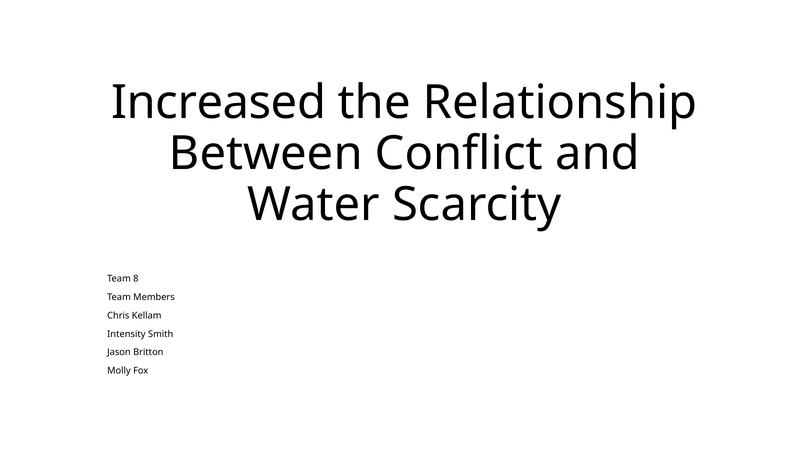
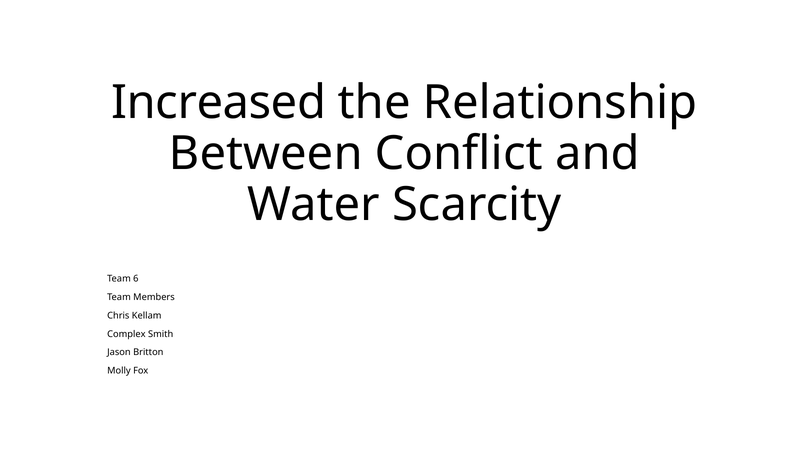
8: 8 -> 6
Intensity: Intensity -> Complex
